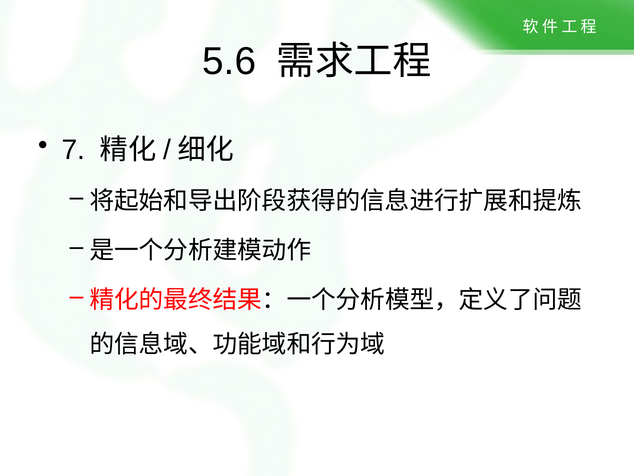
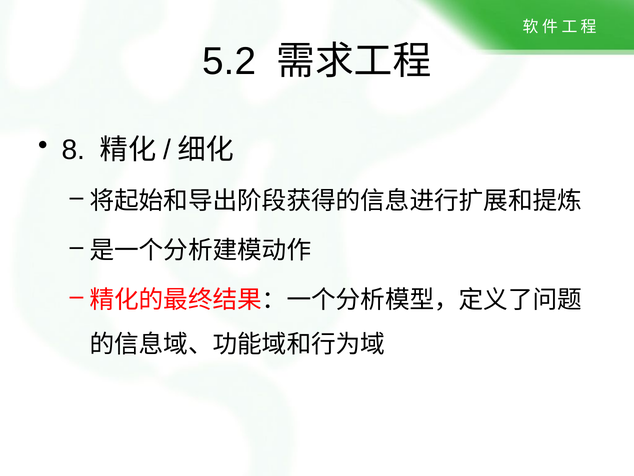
5.6: 5.6 -> 5.2
7: 7 -> 8
